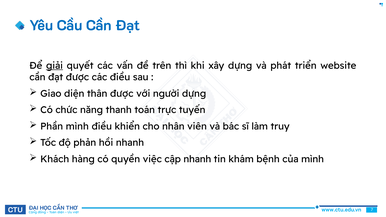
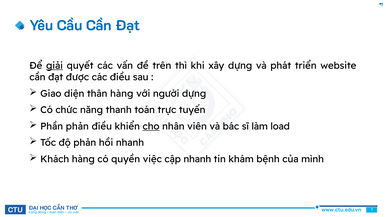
thân được: được -> hàng
Phần mình: mình -> phản
cho underline: none -> present
truy: truy -> load
